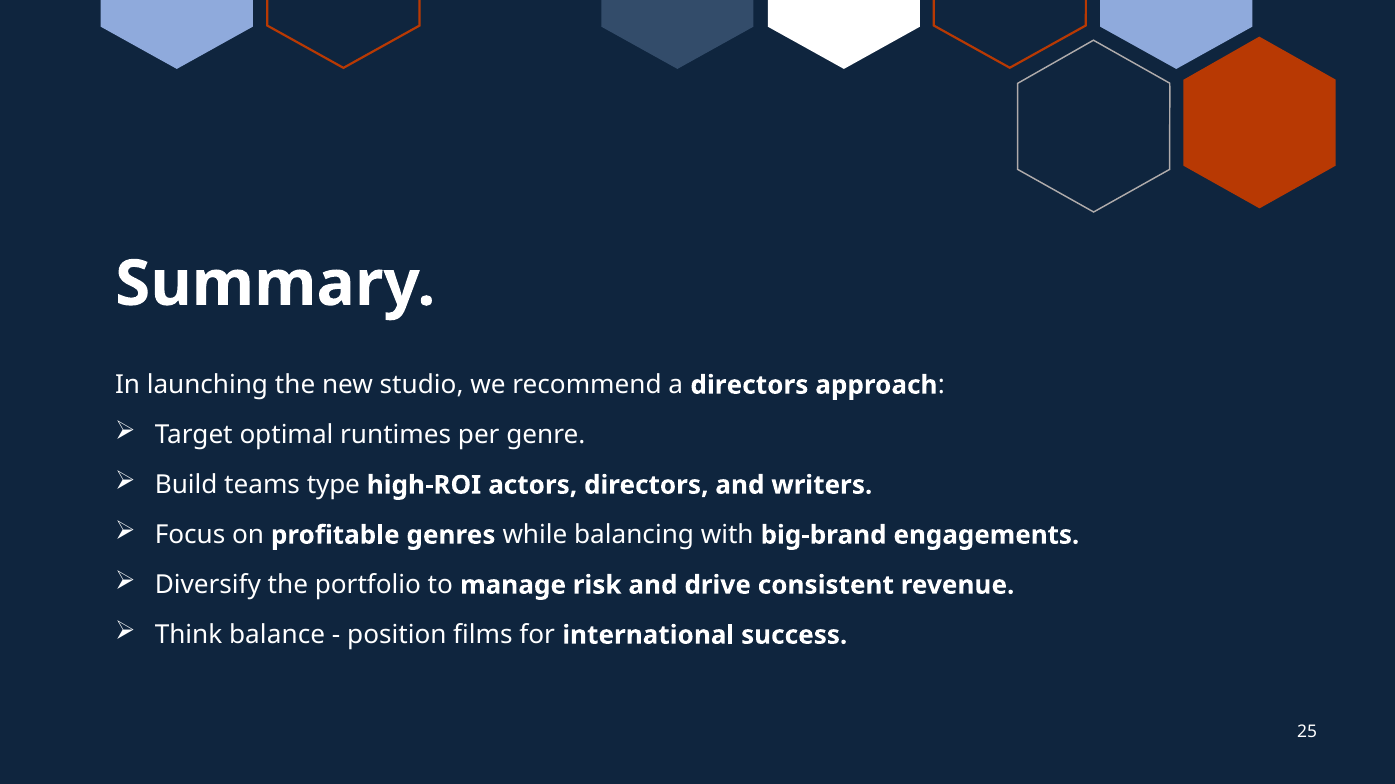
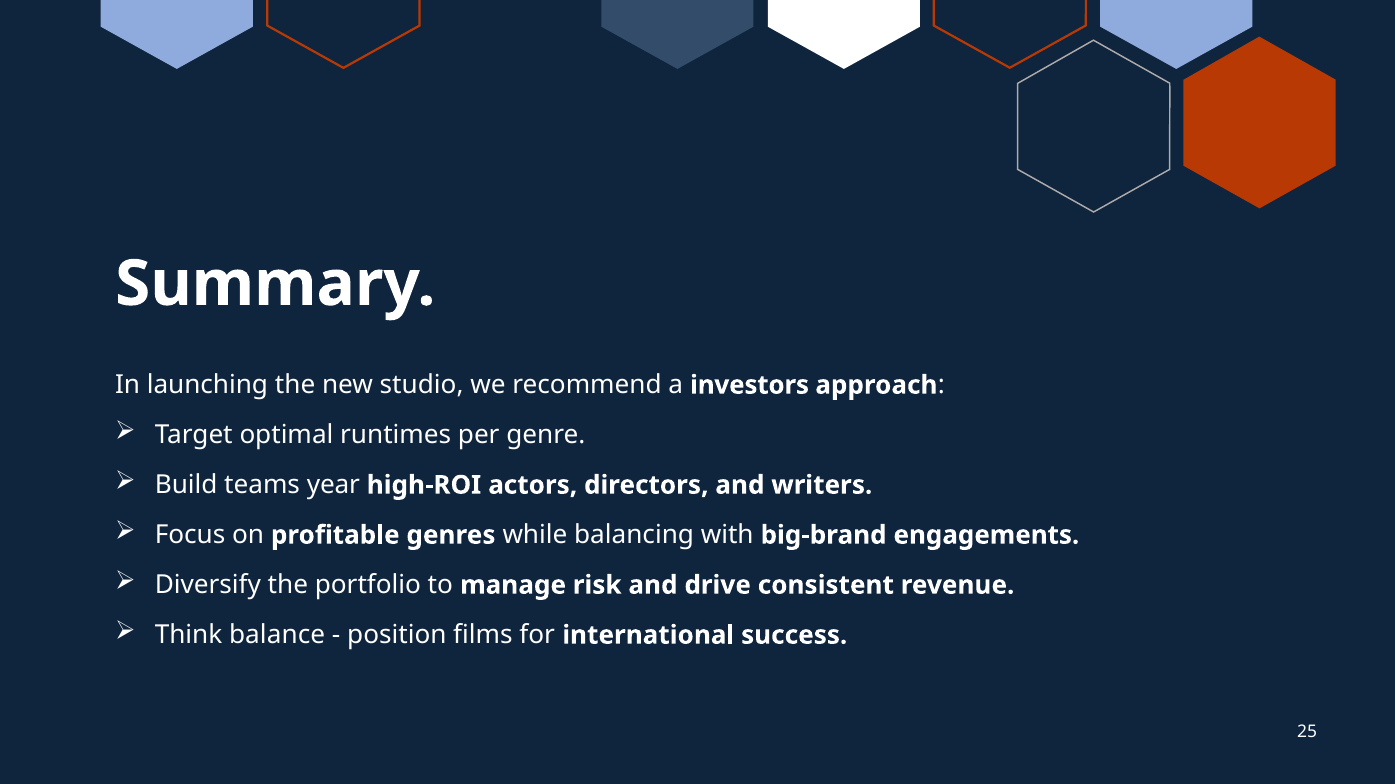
a directors: directors -> investors
type: type -> year
